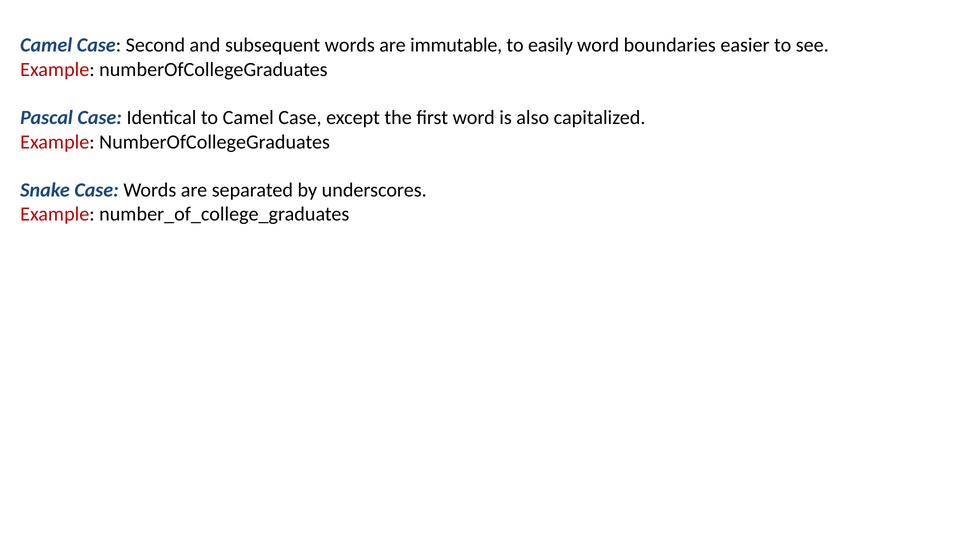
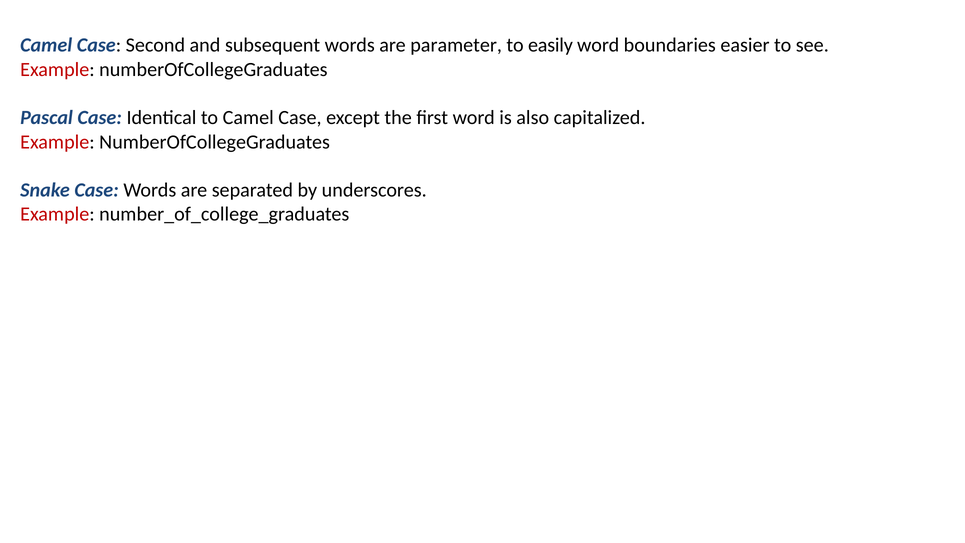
immutable: immutable -> parameter
